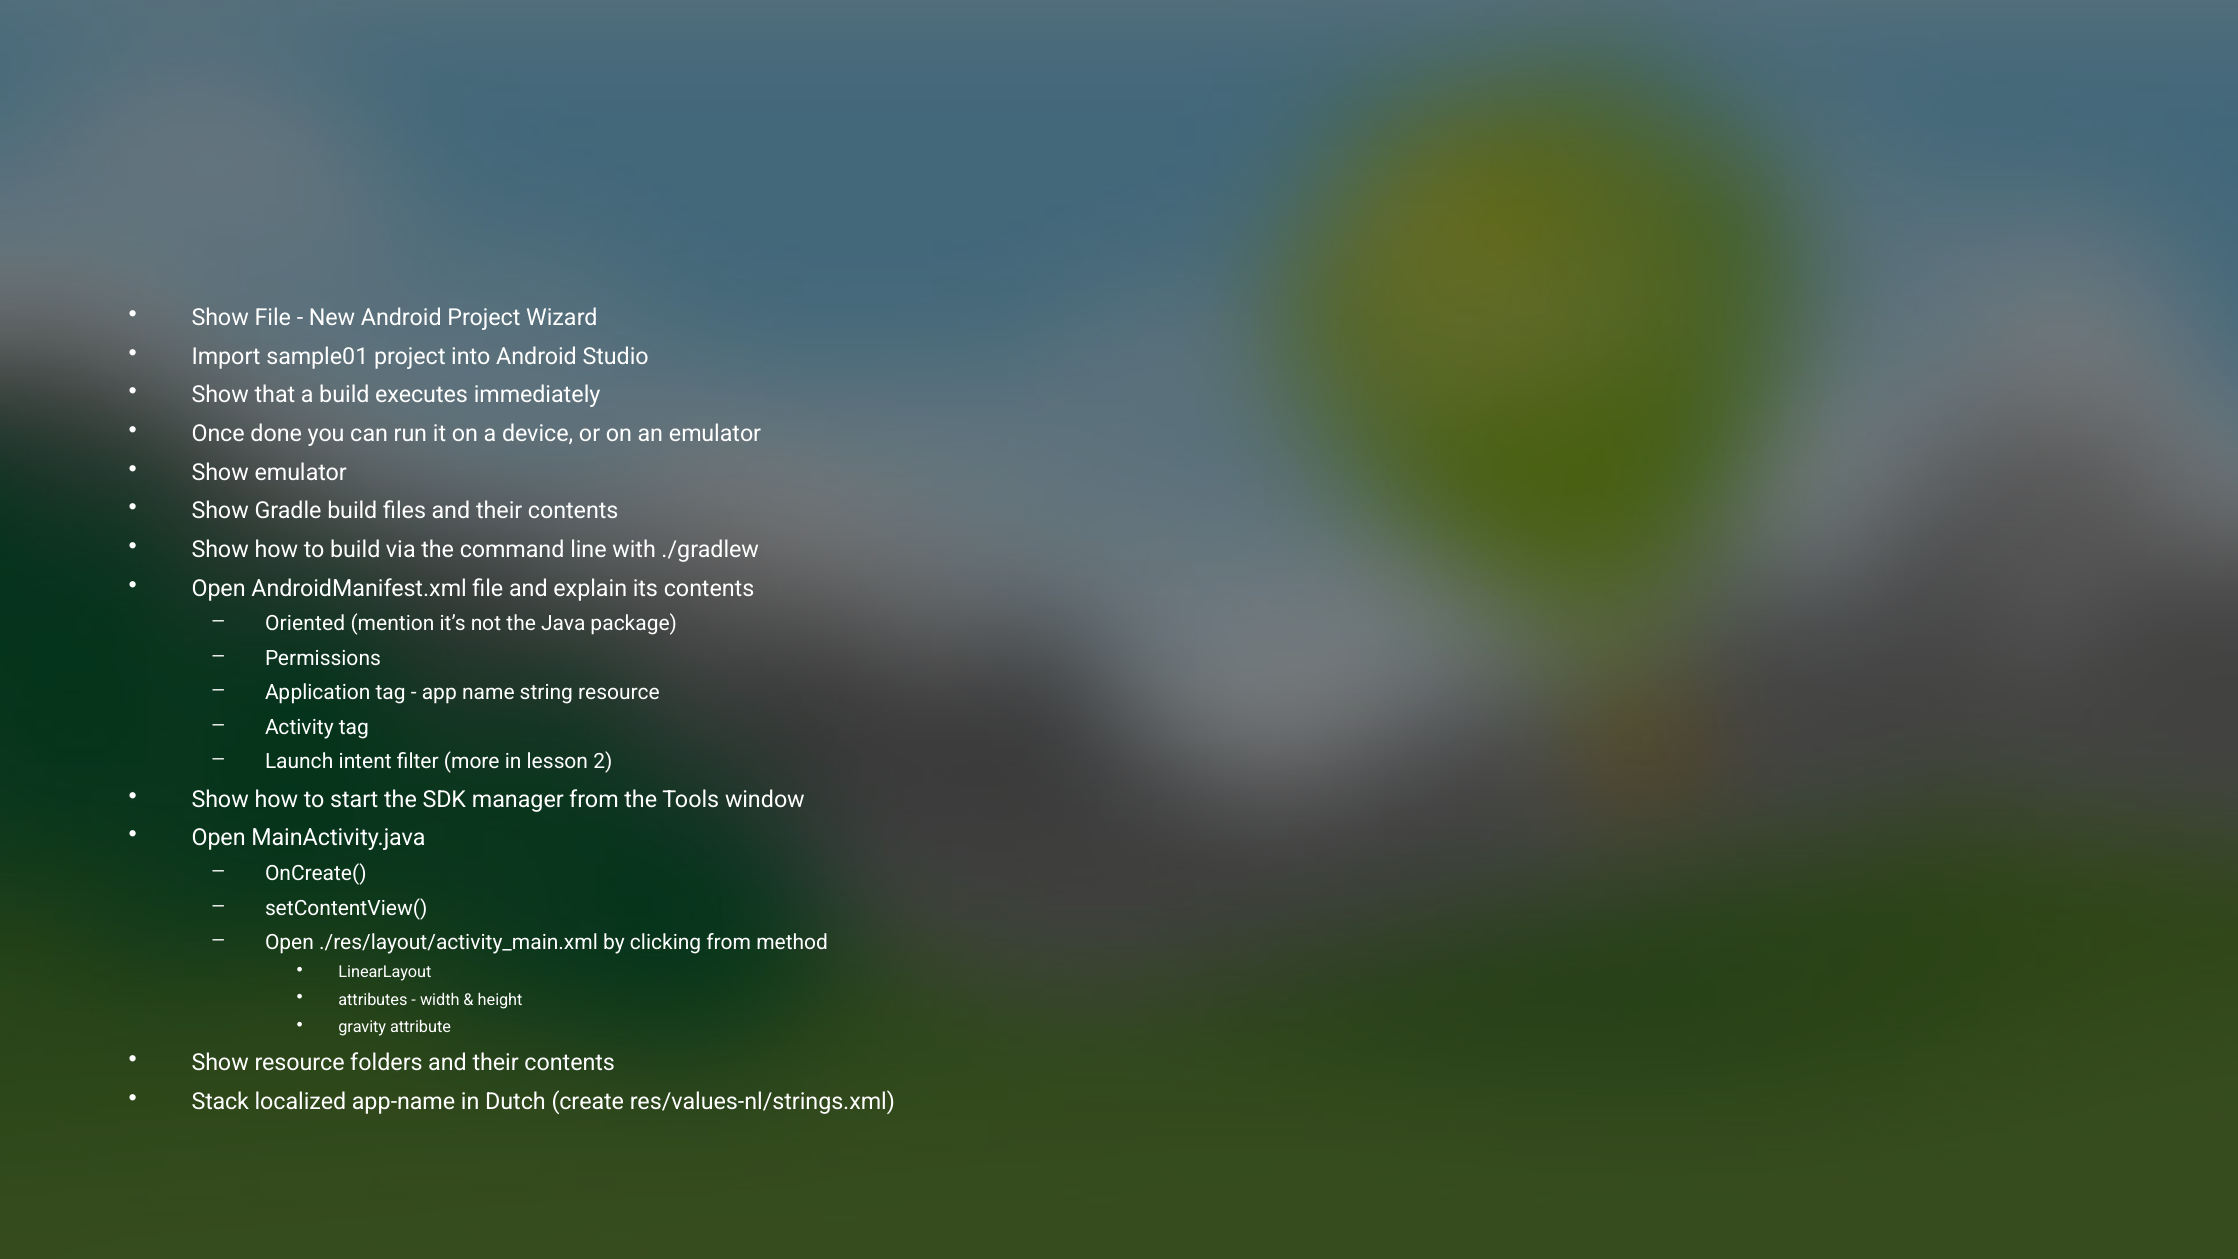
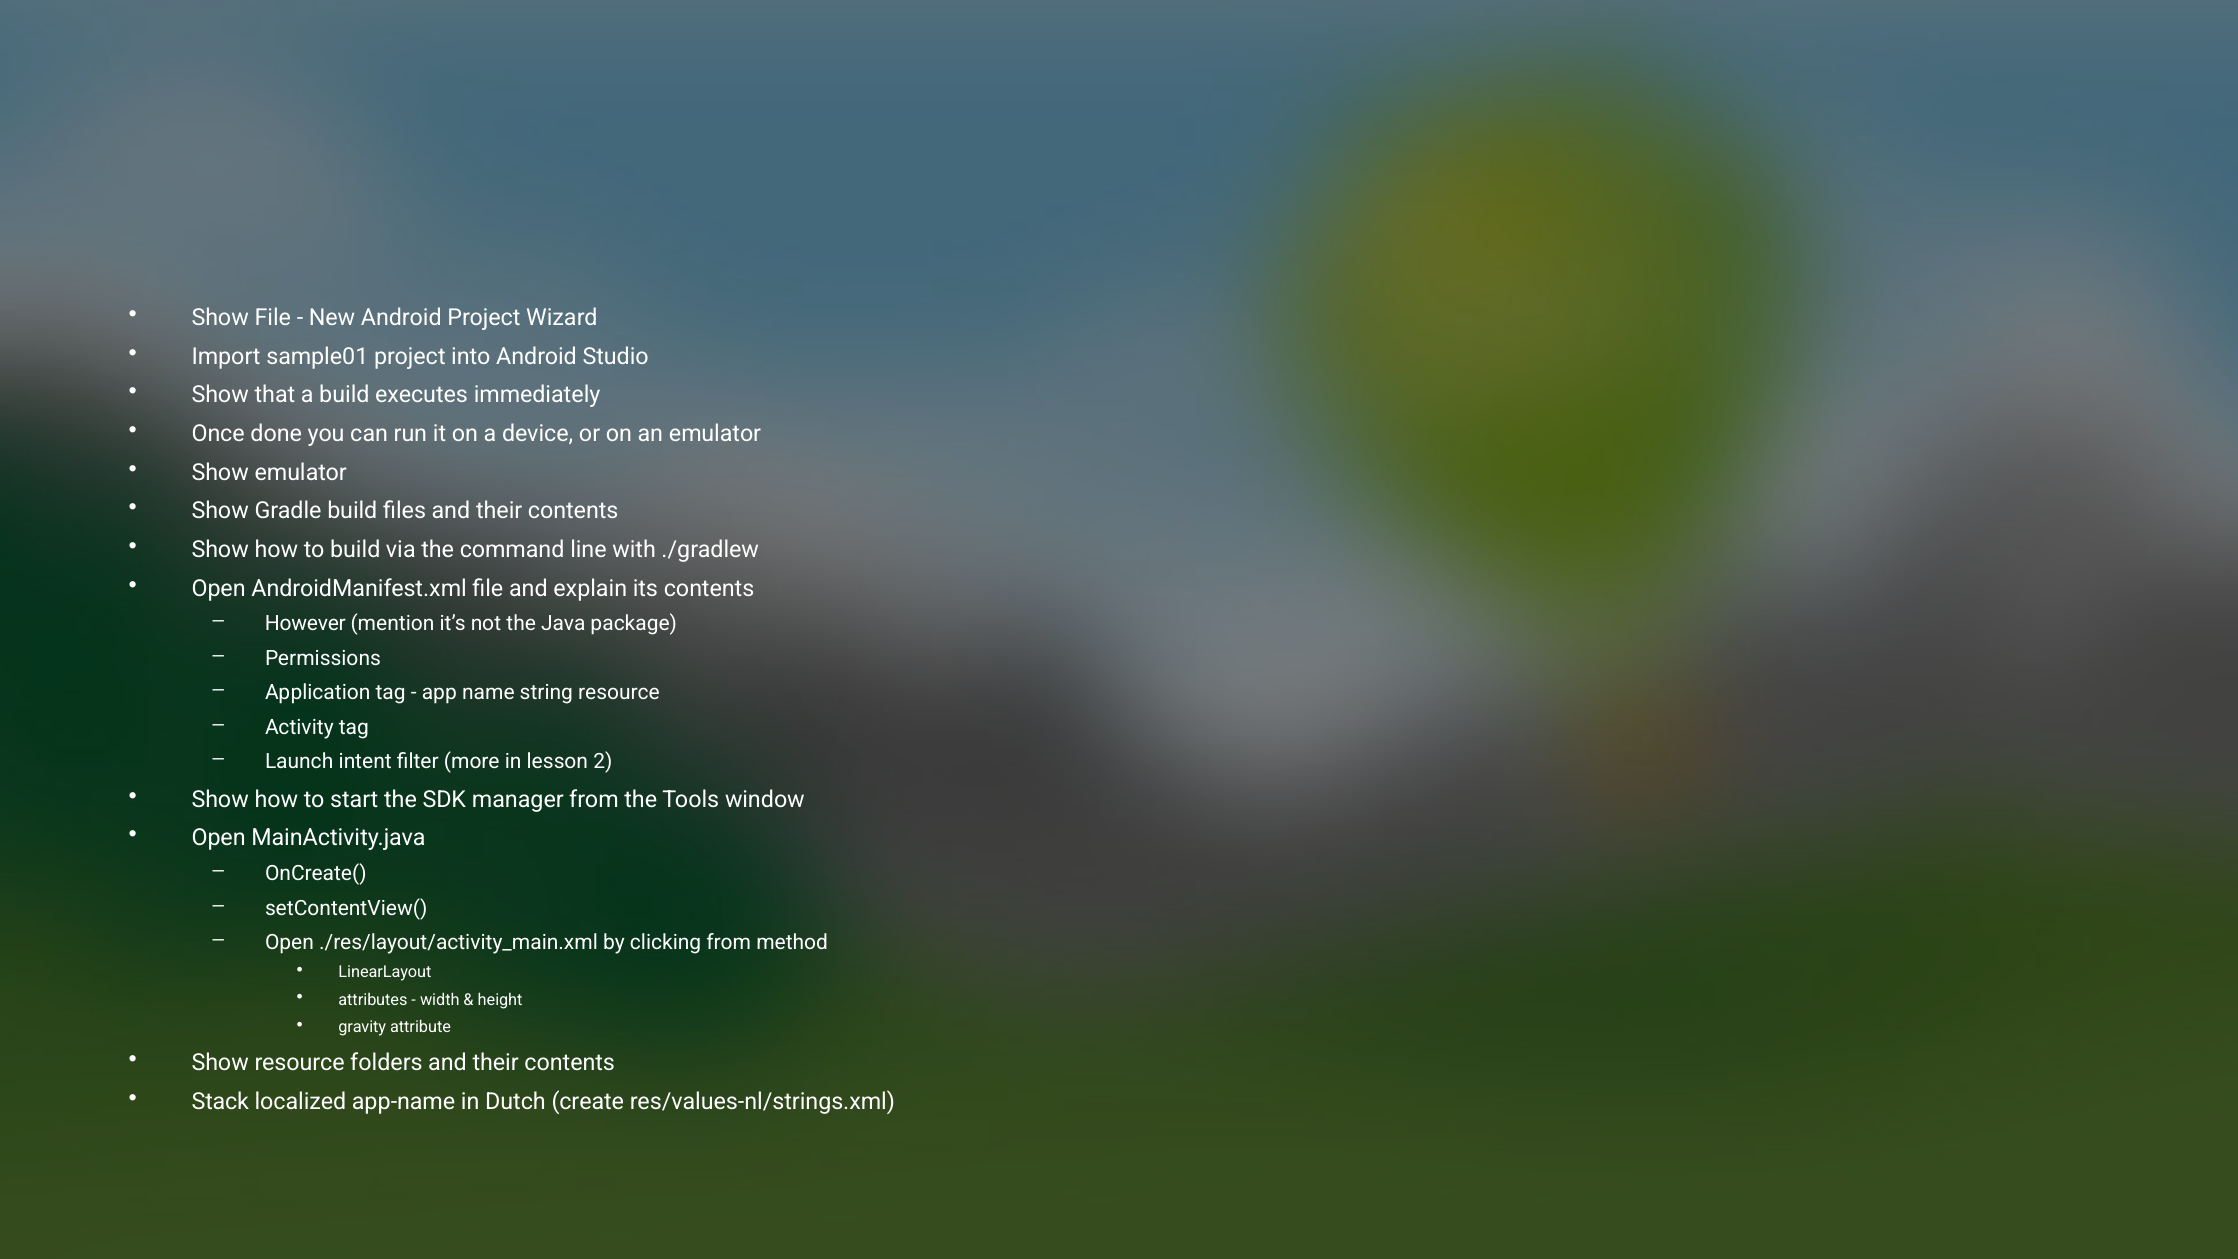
Oriented: Oriented -> However
